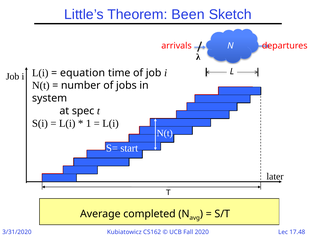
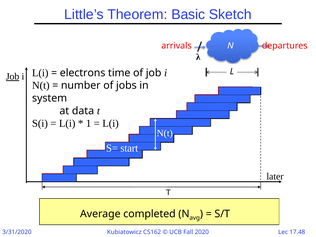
Been: Been -> Basic
equation: equation -> electrons
Job at (13, 76) underline: none -> present
spec: spec -> data
